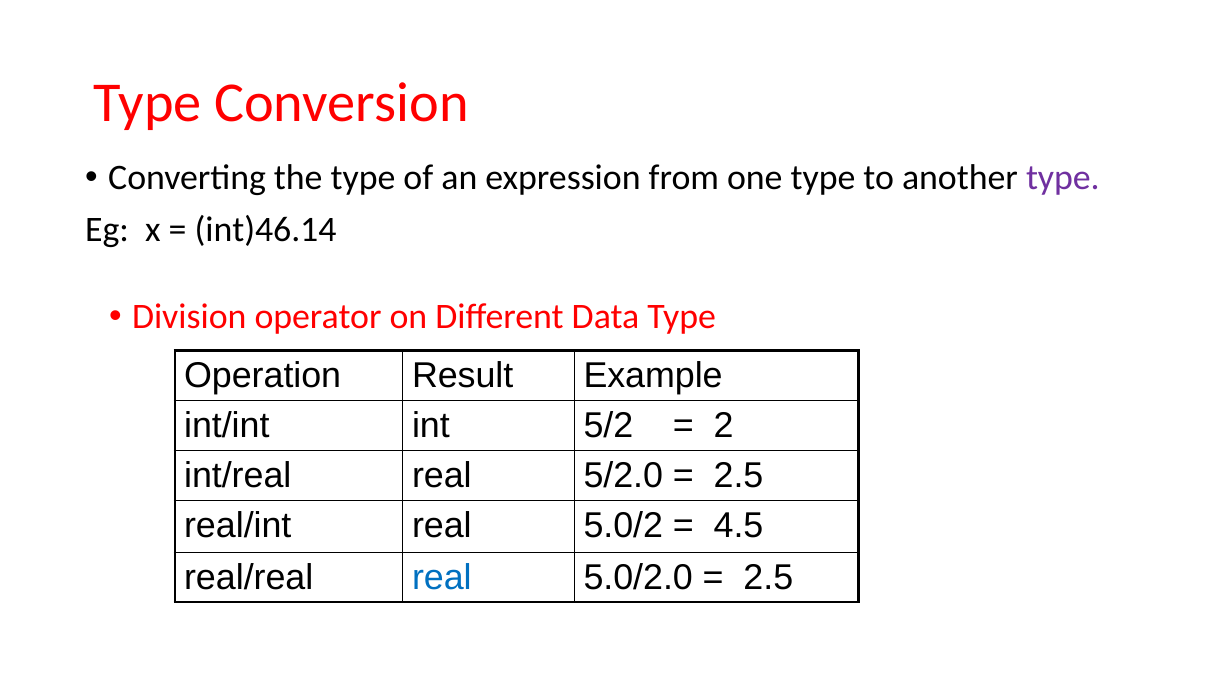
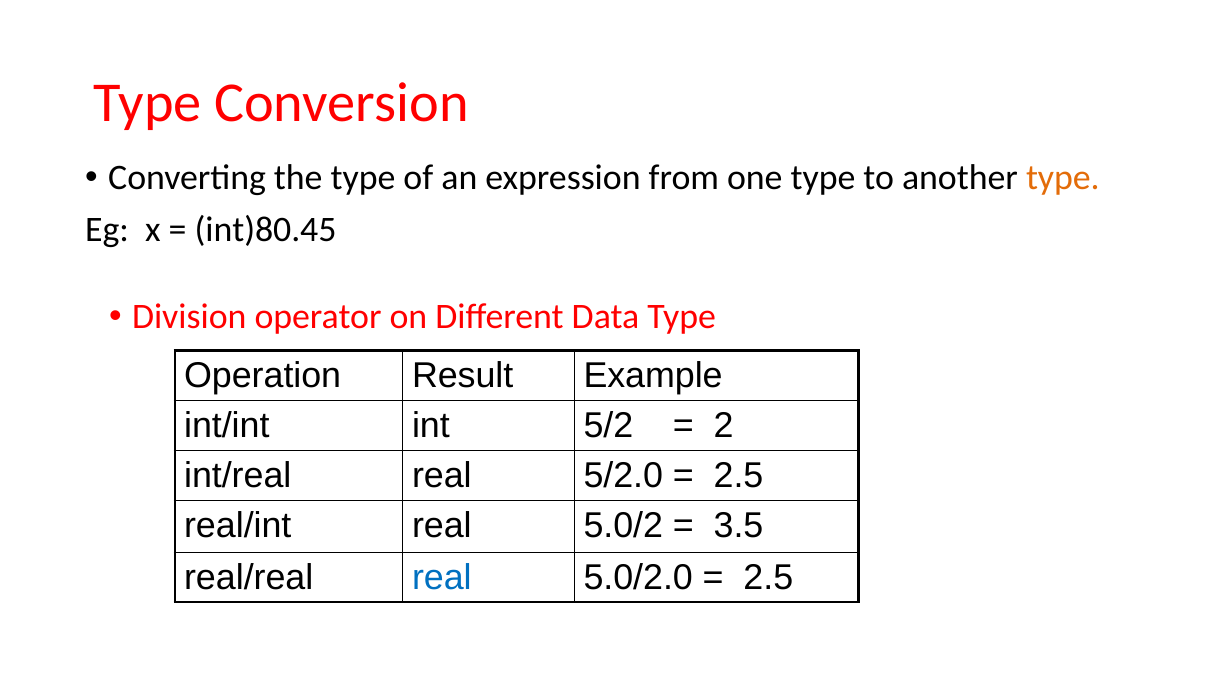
type at (1063, 178) colour: purple -> orange
int)46.14: int)46.14 -> int)80.45
4.5: 4.5 -> 3.5
